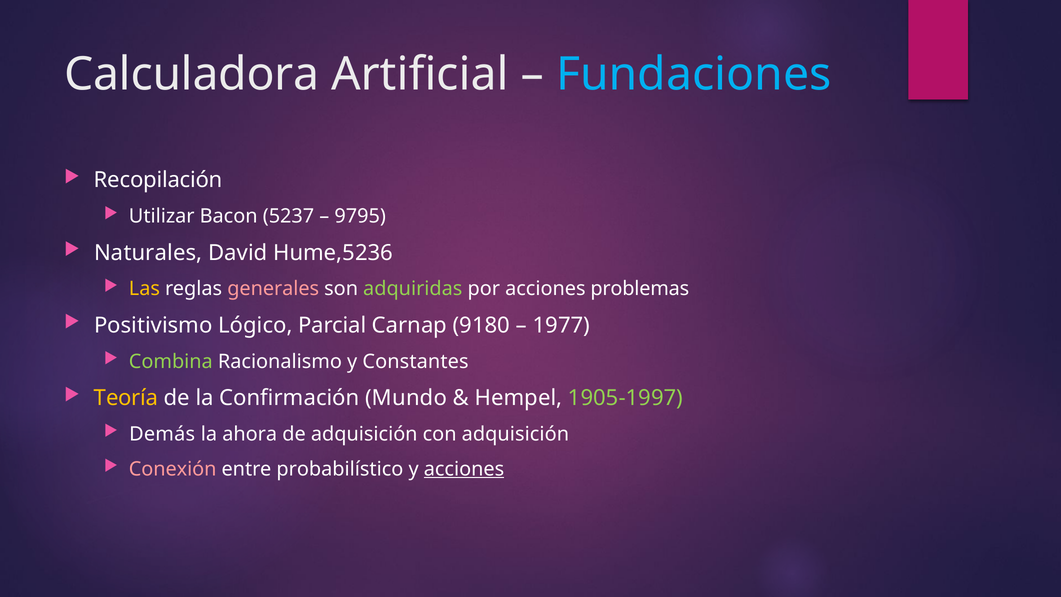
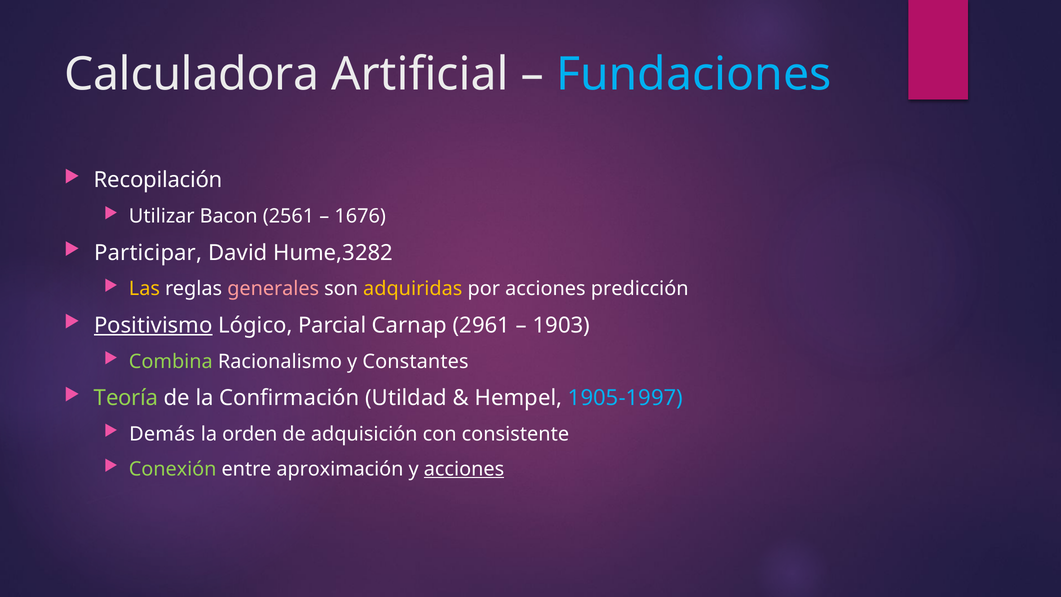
5237: 5237 -> 2561
9795: 9795 -> 1676
Naturales: Naturales -> Participar
Hume,5236: Hume,5236 -> Hume,3282
adquiridas colour: light green -> yellow
problemas: problemas -> predicción
Positivismo underline: none -> present
9180: 9180 -> 2961
1977: 1977 -> 1903
Teoría colour: yellow -> light green
Mundo: Mundo -> Utildad
1905-1997 colour: light green -> light blue
ahora: ahora -> orden
con adquisición: adquisición -> consistente
Conexión colour: pink -> light green
probabilístico: probabilístico -> aproximación
